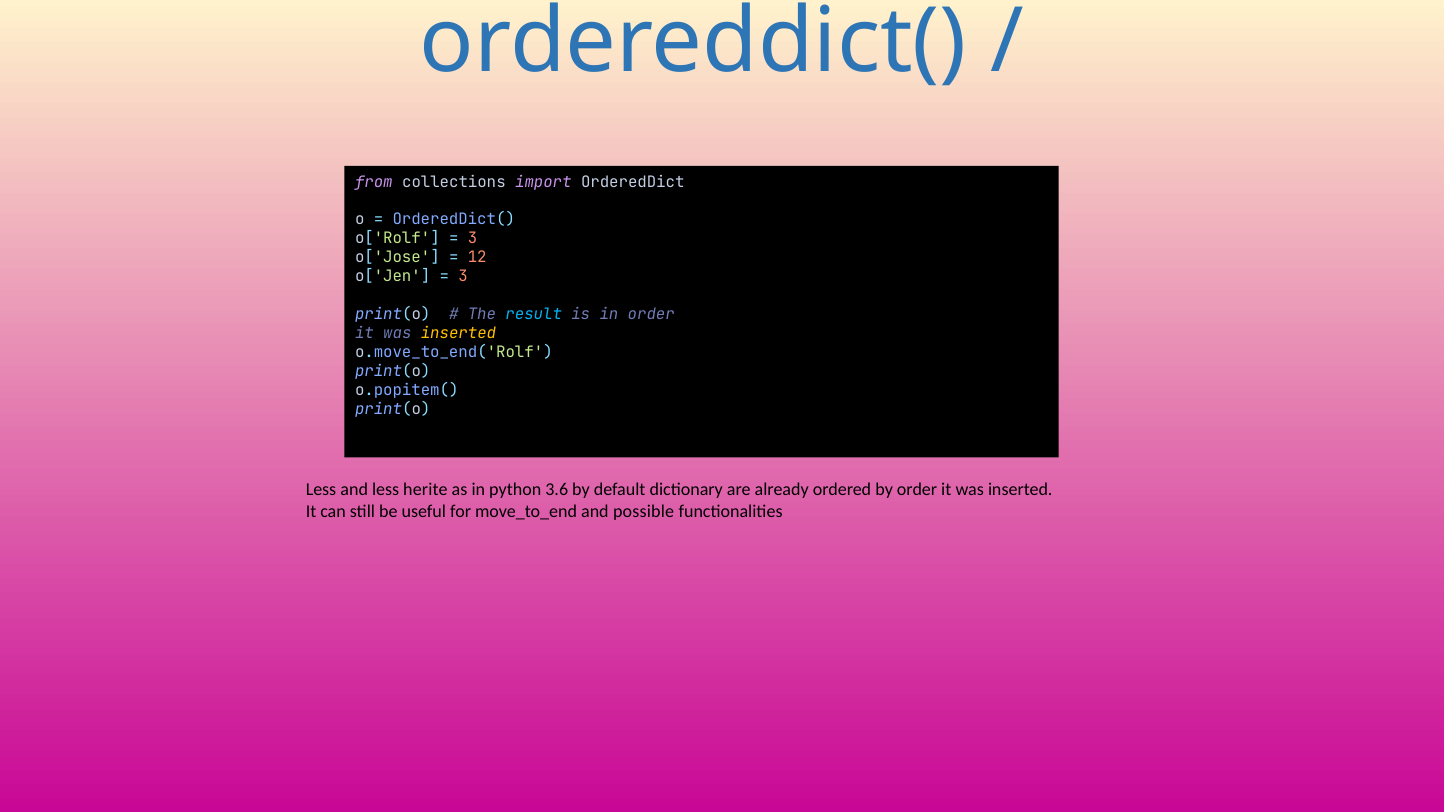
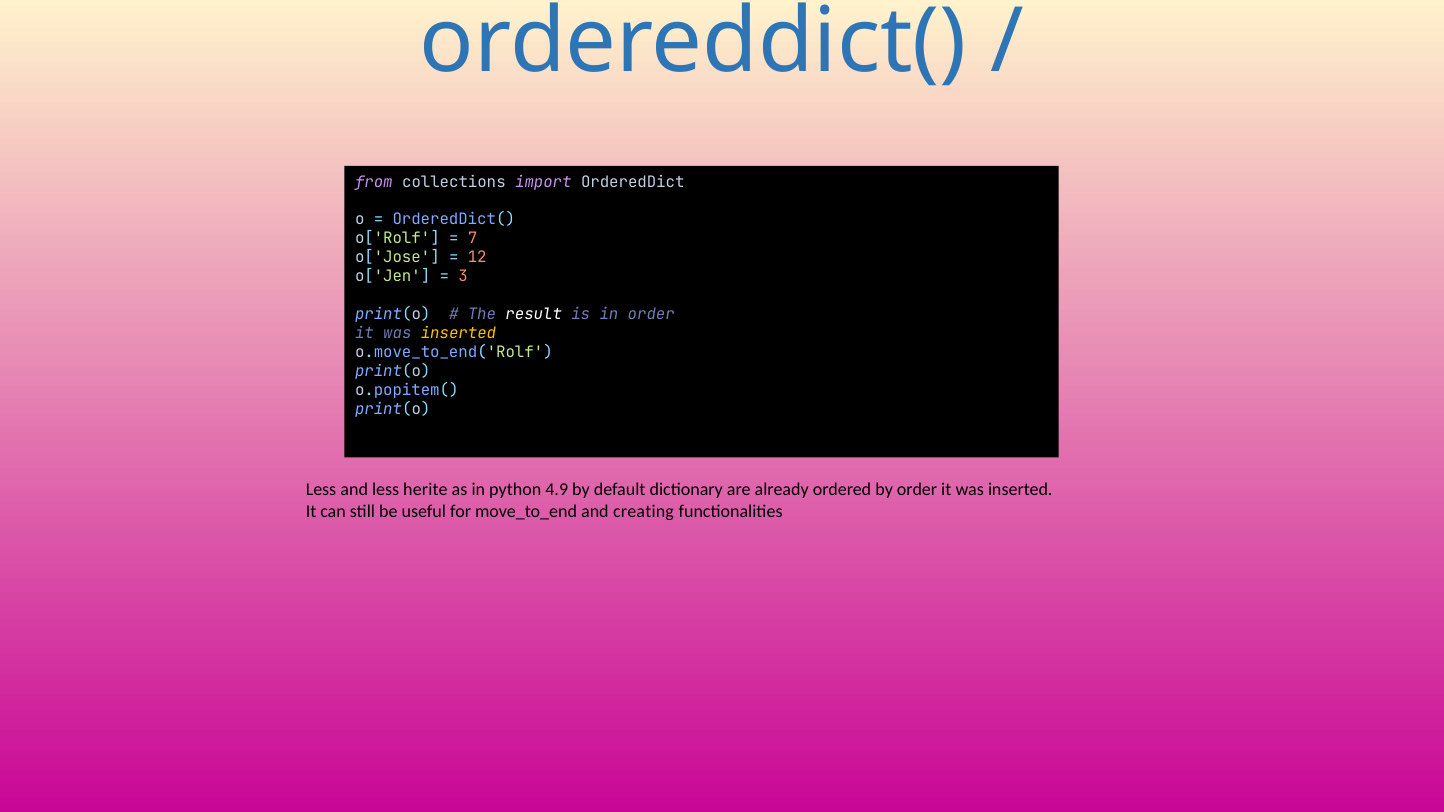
3 at (473, 239): 3 -> 7
result colour: light blue -> white
3.6: 3.6 -> 4.9
possible: possible -> creating
